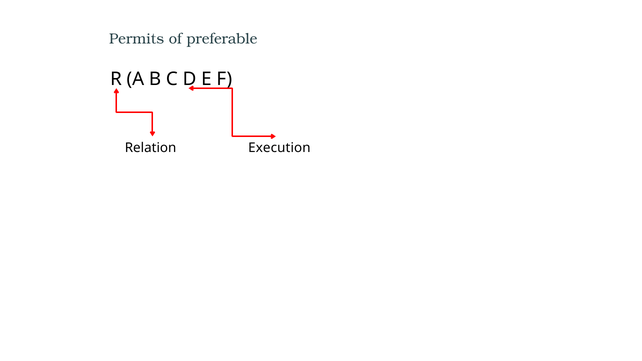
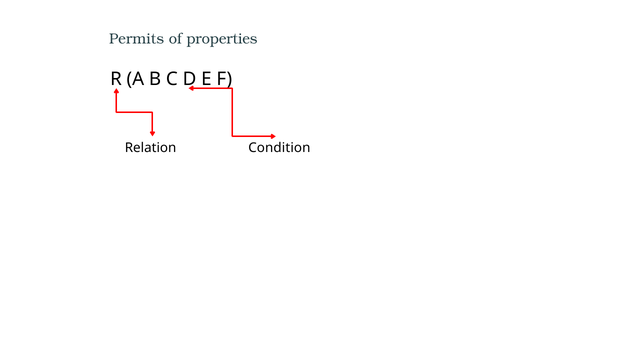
preferable: preferable -> properties
Execution: Execution -> Condition
